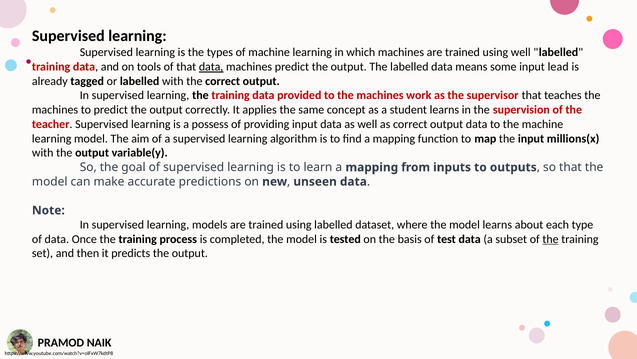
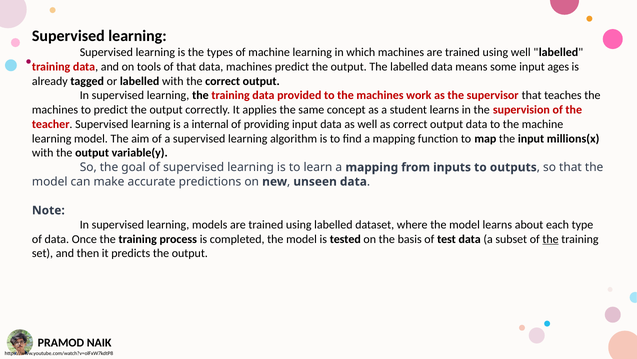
data at (211, 67) underline: present -> none
lead: lead -> ages
possess: possess -> internal
